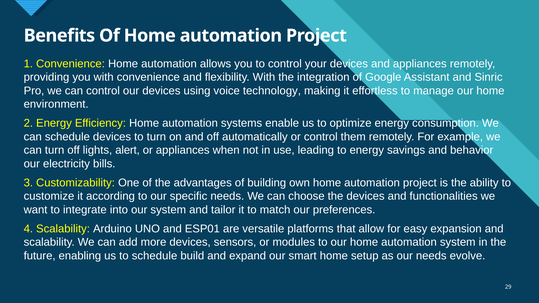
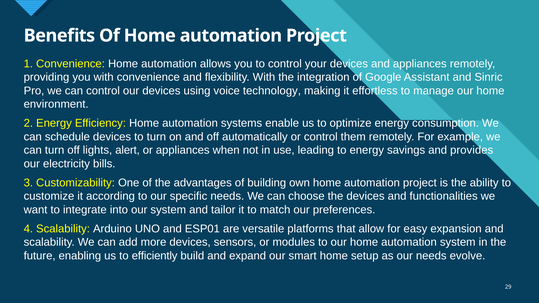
behavior: behavior -> provides
to schedule: schedule -> efficiently
